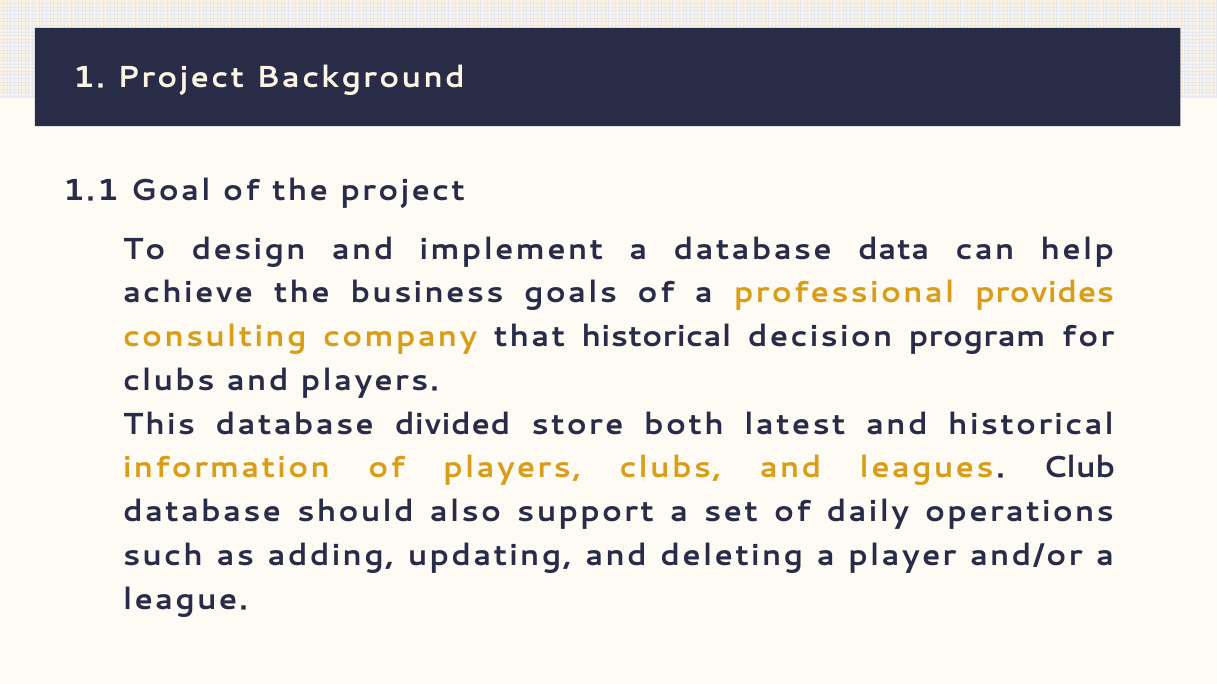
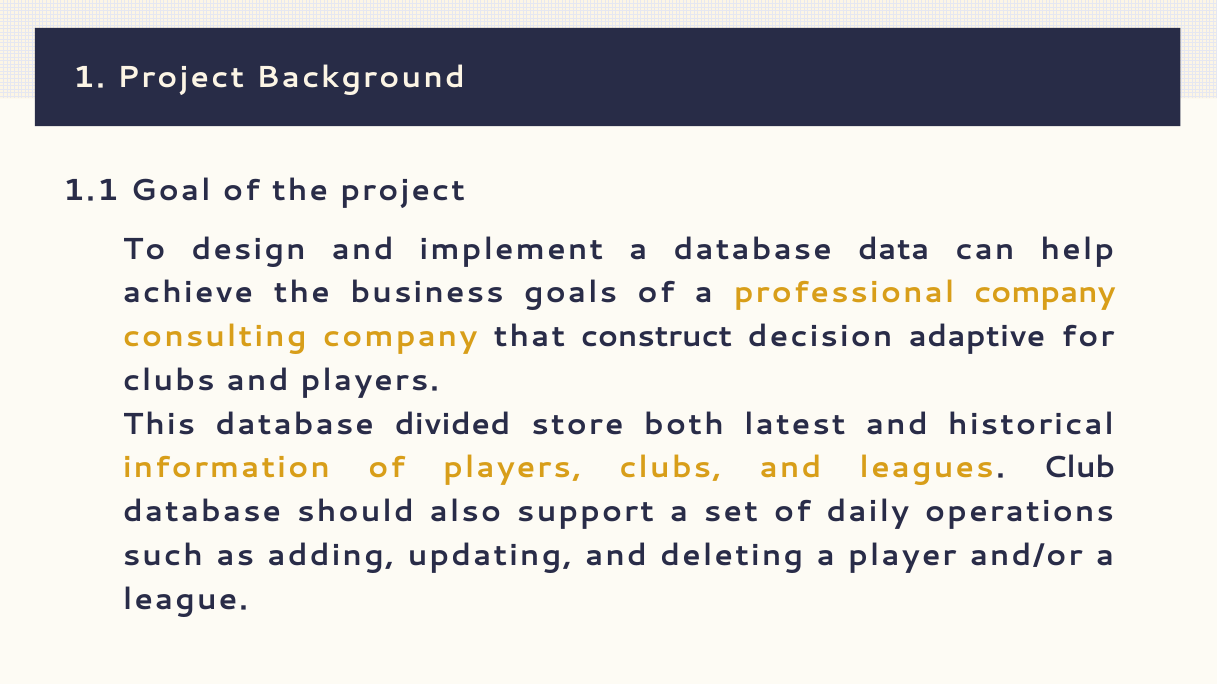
professional provides: provides -> company
that historical: historical -> construct
program: program -> adaptive
